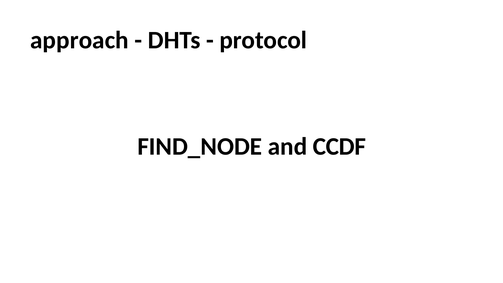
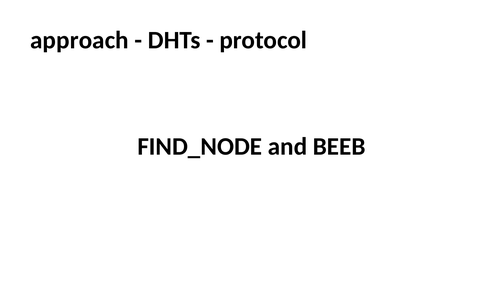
CCDF: CCDF -> BEEB
